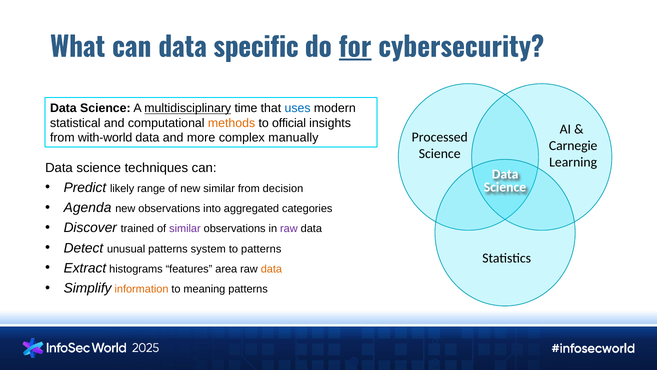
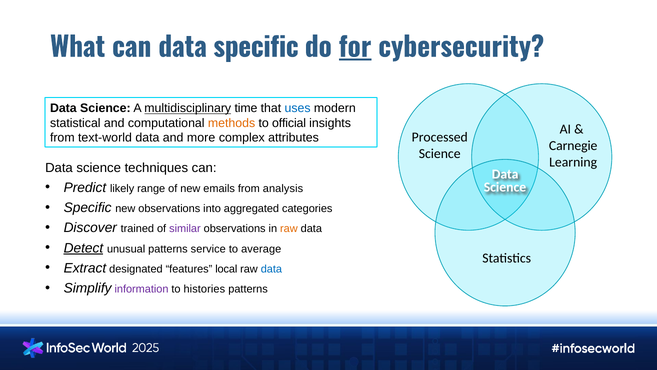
with-world: with-world -> text-world
manually: manually -> attributes
new similar: similar -> emails
decision: decision -> analysis
Agenda at (88, 208): Agenda -> Specific
raw at (289, 229) colour: purple -> orange
Detect underline: none -> present
system: system -> service
to patterns: patterns -> average
histograms: histograms -> designated
area: area -> local
data at (271, 269) colour: orange -> blue
information colour: orange -> purple
meaning: meaning -> histories
